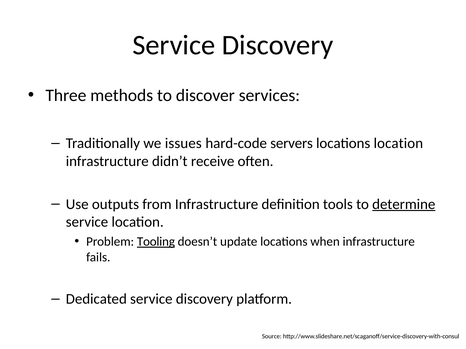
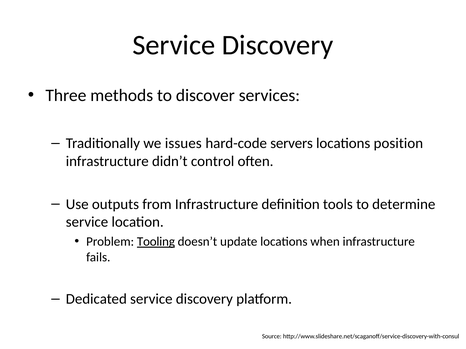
locations location: location -> position
receive: receive -> control
determine underline: present -> none
